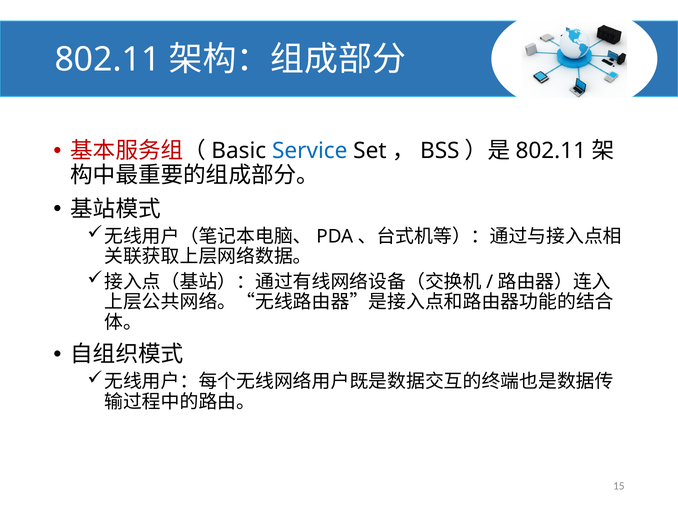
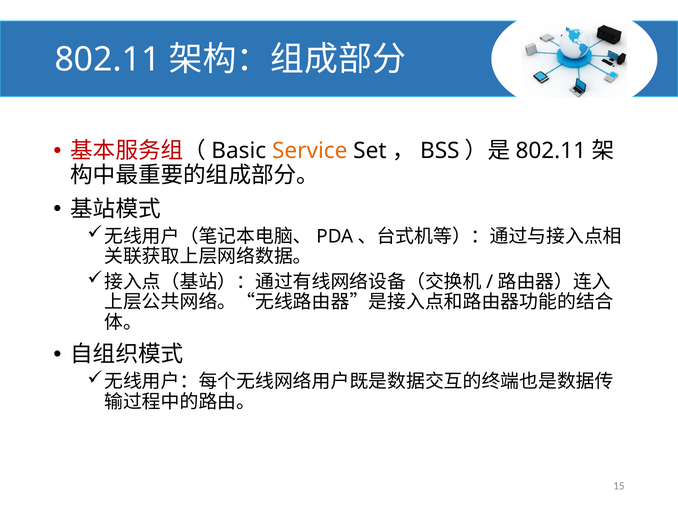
Service colour: blue -> orange
